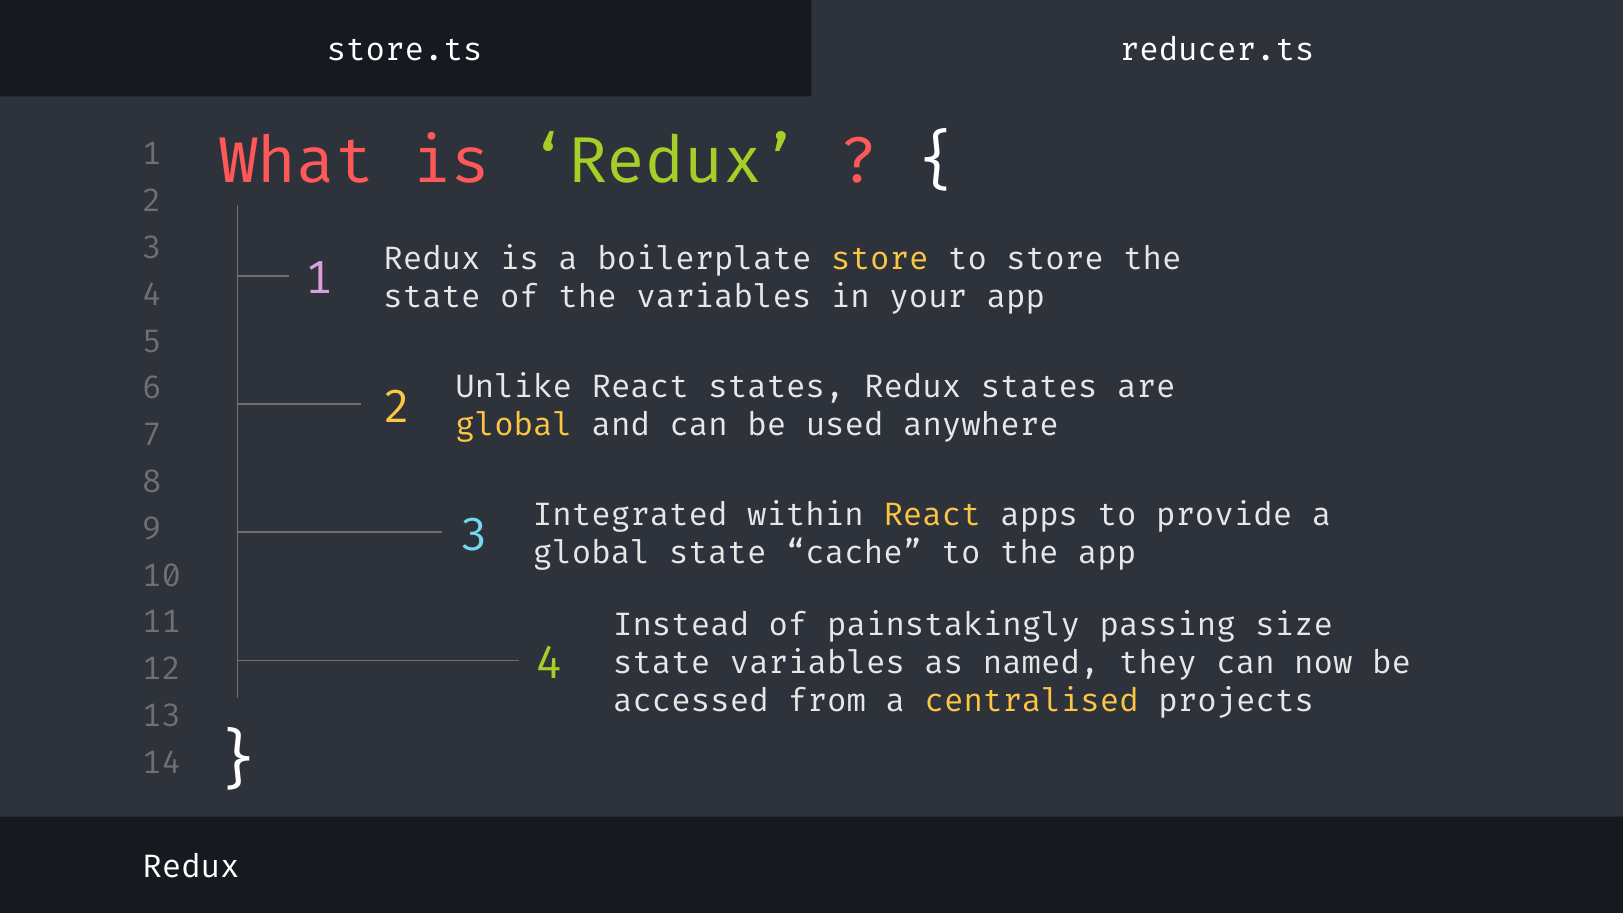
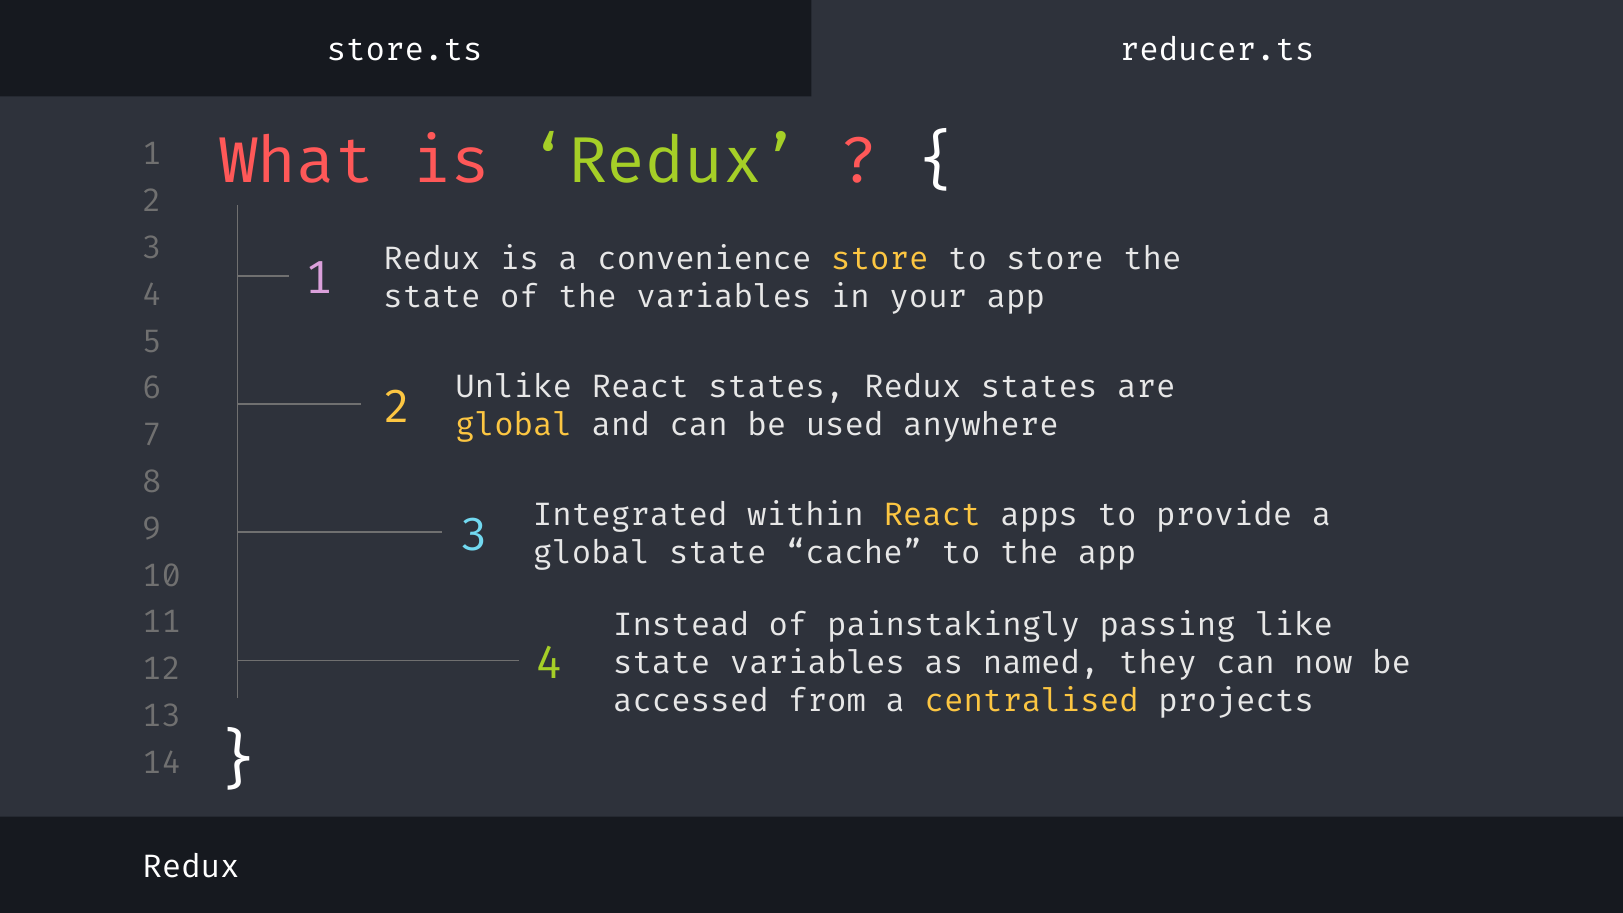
boilerplate: boilerplate -> convenience
size: size -> like
